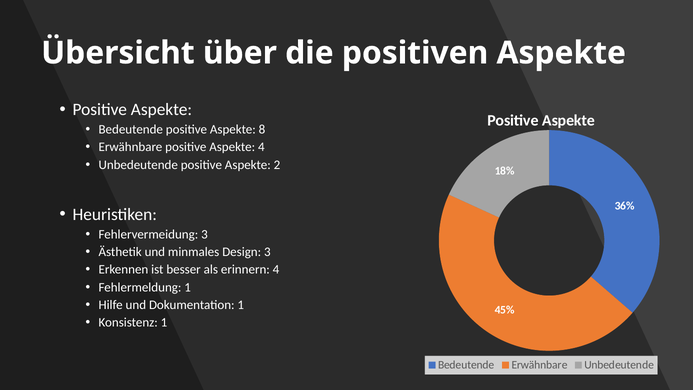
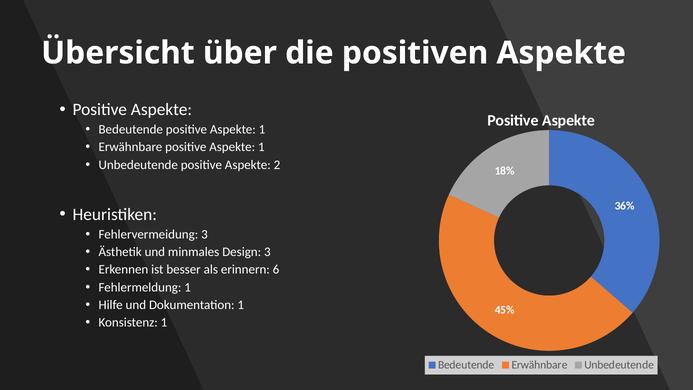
Bedeutende positive Aspekte 8: 8 -> 1
Erwähnbare positive Aspekte 4: 4 -> 1
erinnern 4: 4 -> 6
